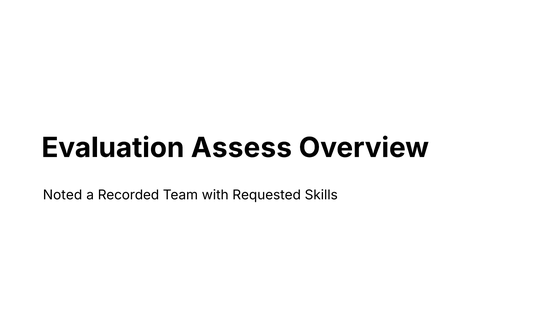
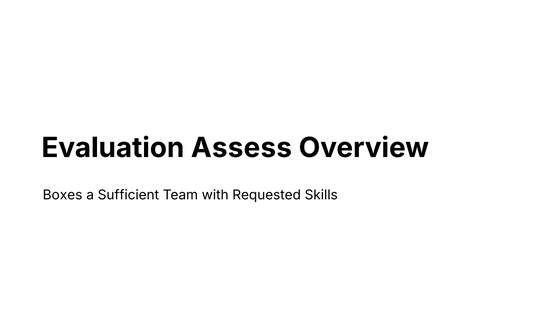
Noted: Noted -> Boxes
Recorded: Recorded -> Sufficient
